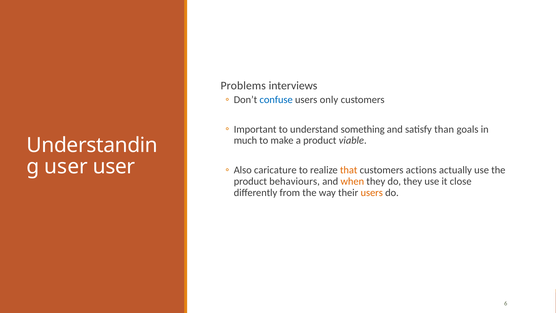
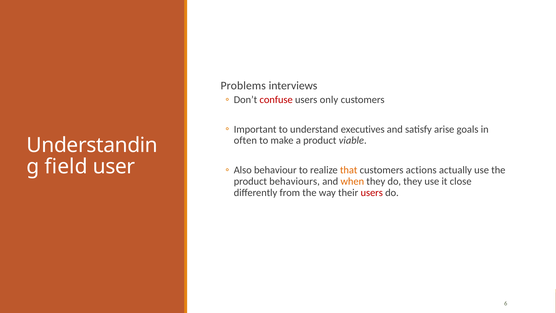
confuse colour: blue -> red
something: something -> executives
than: than -> arise
much: much -> often
user at (66, 166): user -> field
caricature: caricature -> behaviour
users at (372, 192) colour: orange -> red
